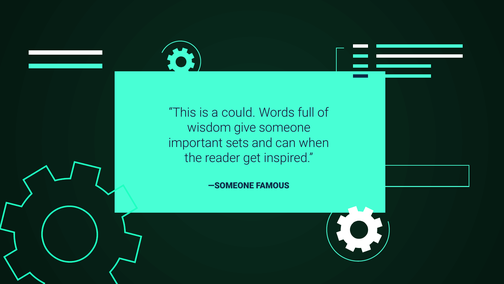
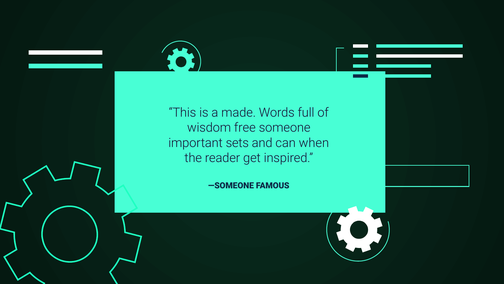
could: could -> made
give: give -> free
